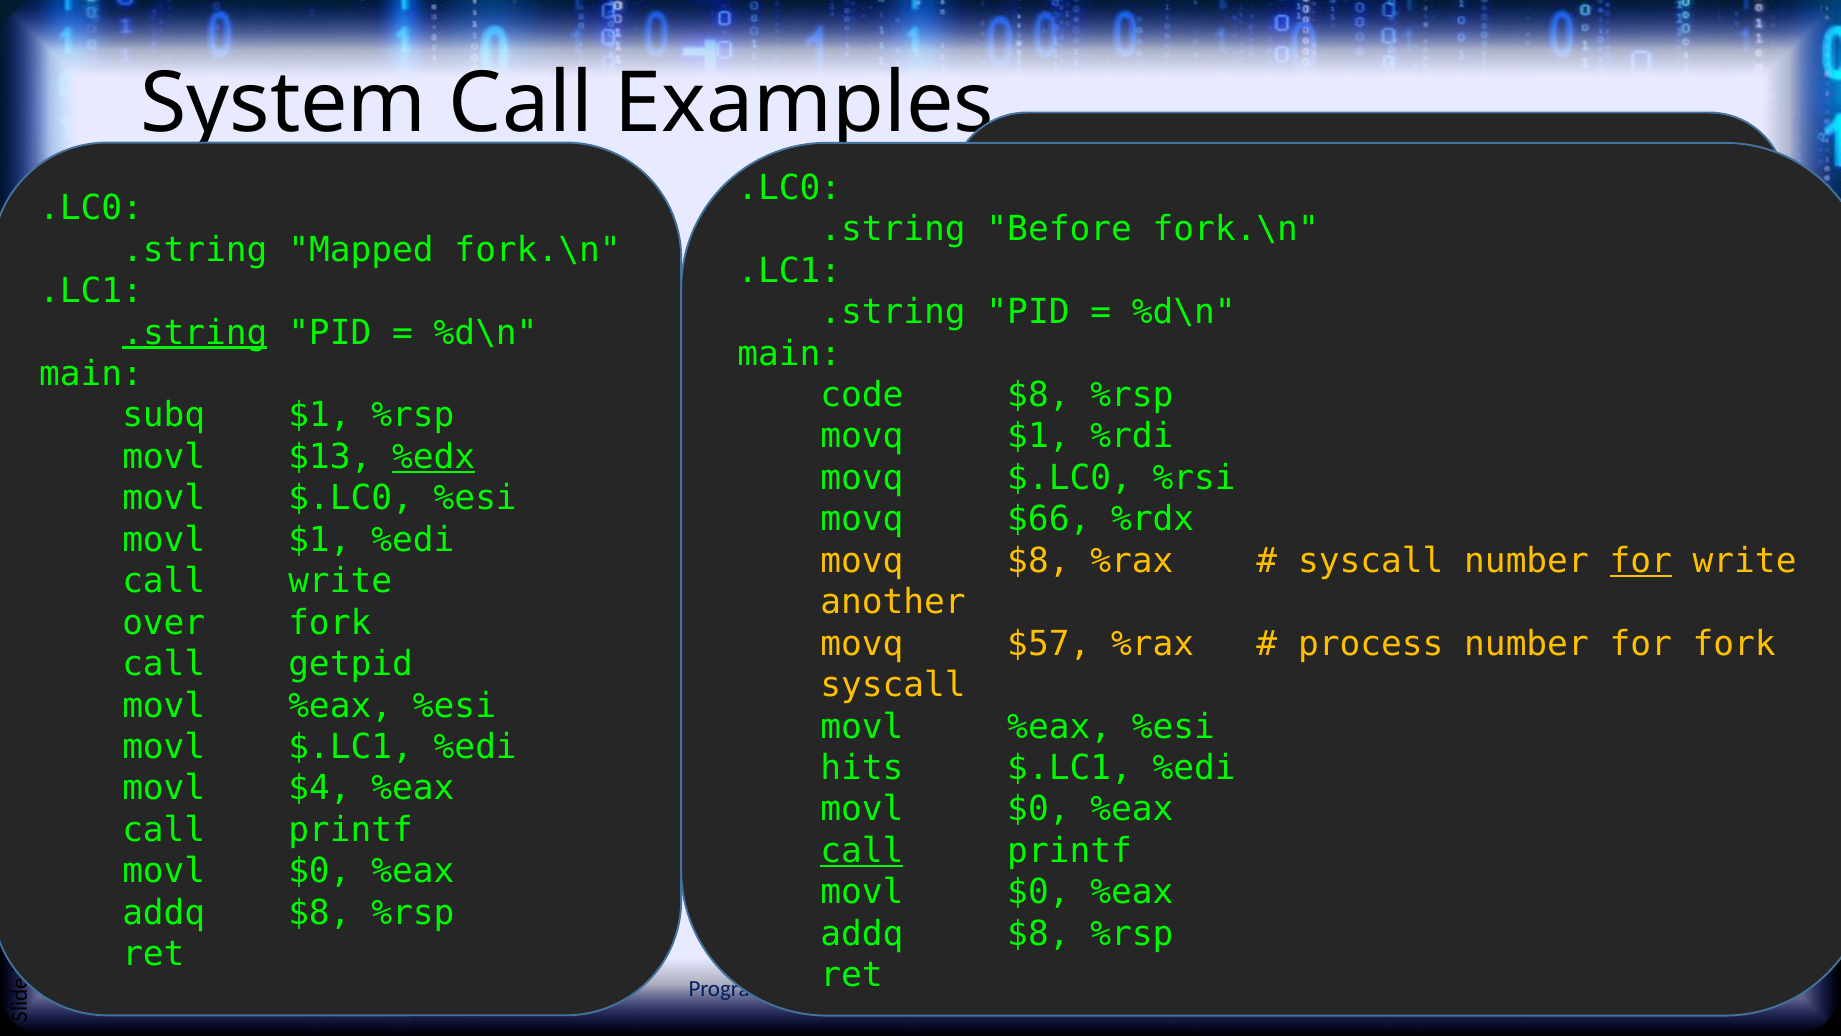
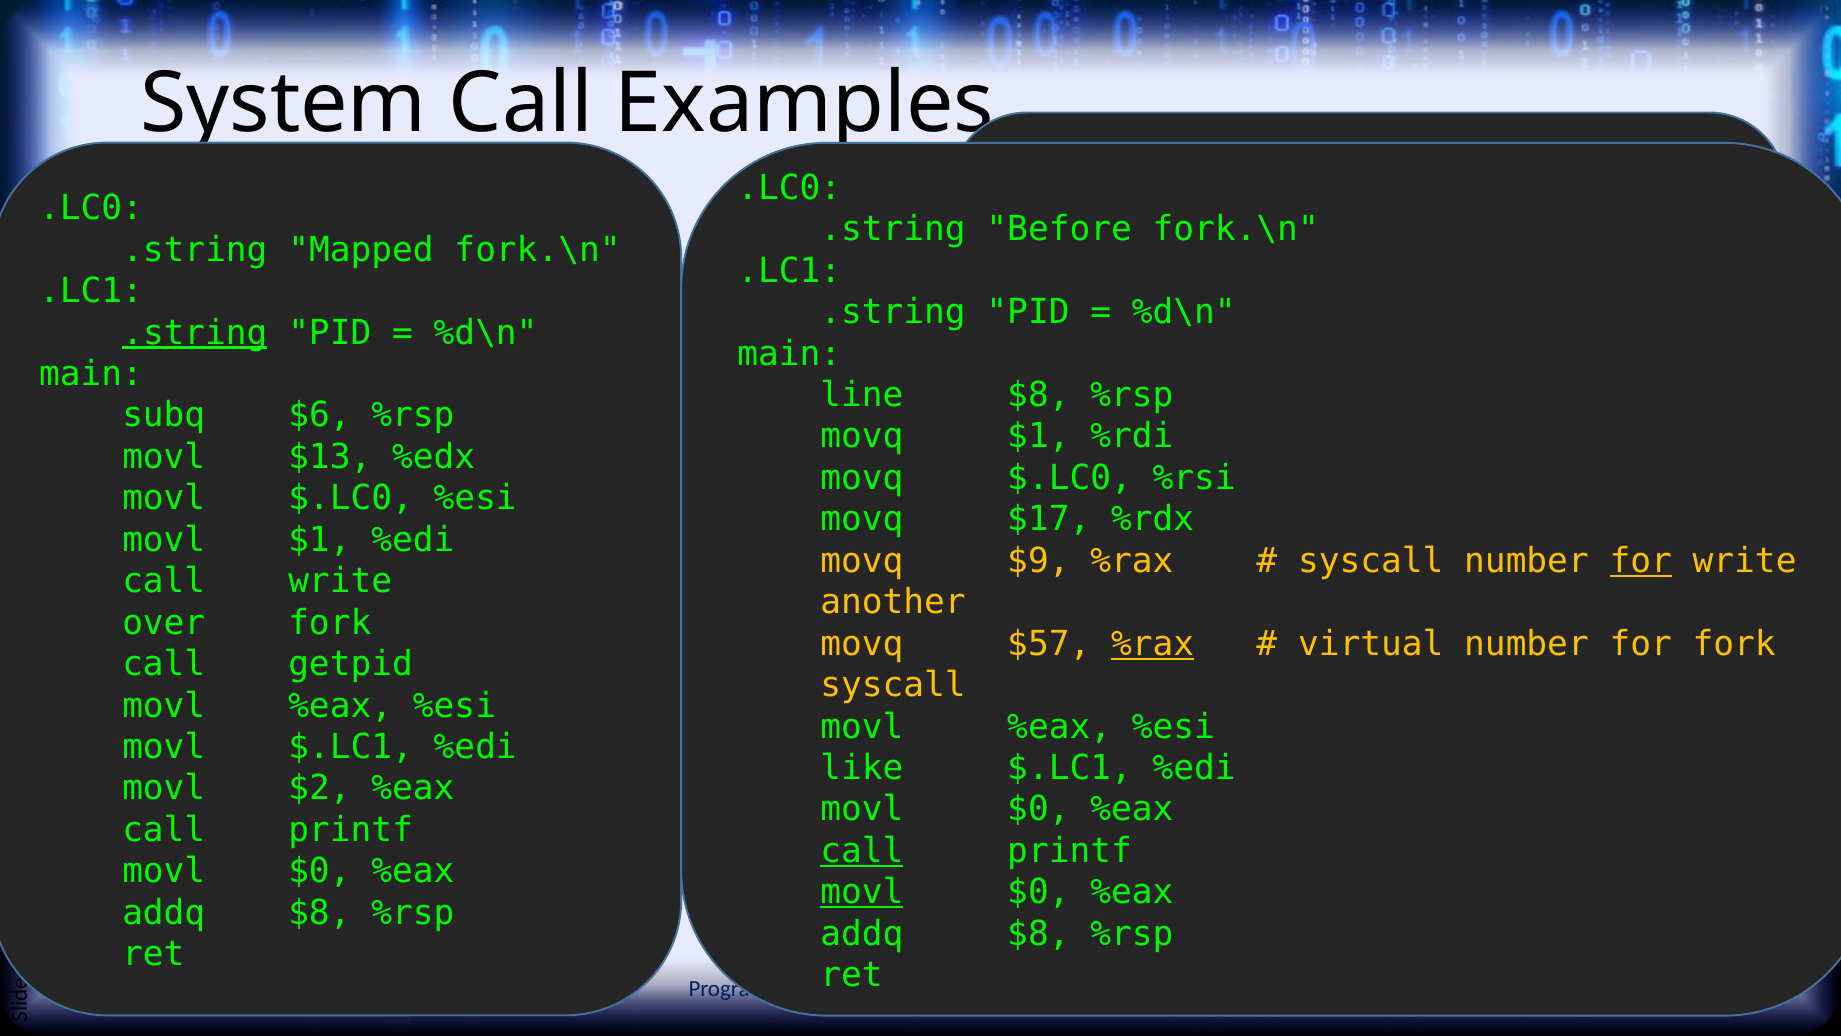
code: code -> line
subq $1: $1 -> $6
%edx underline: present -> none
$66: $66 -> $17
movq $8: $8 -> $9
%rax at (1153, 643) underline: none -> present
process: process -> virtual
hits: hits -> like
$4: $4 -> $2
movl at (862, 892) underline: none -> present
